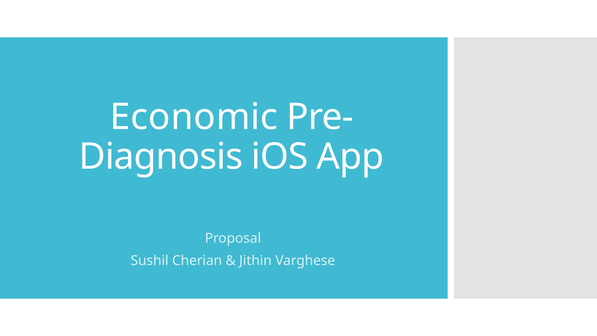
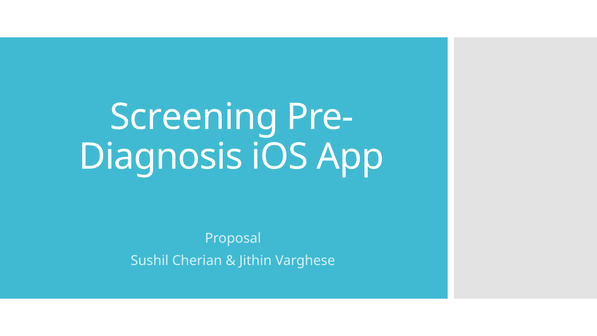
Economic: Economic -> Screening
